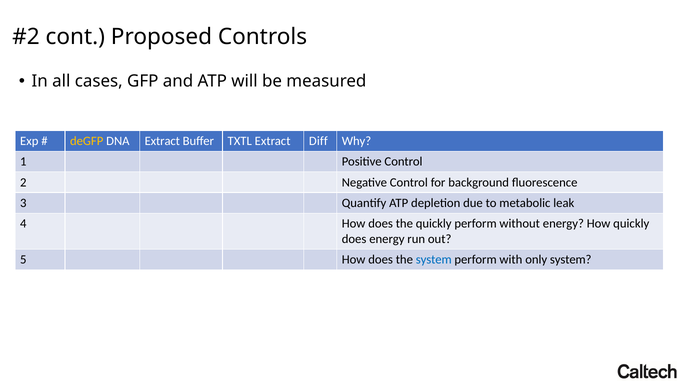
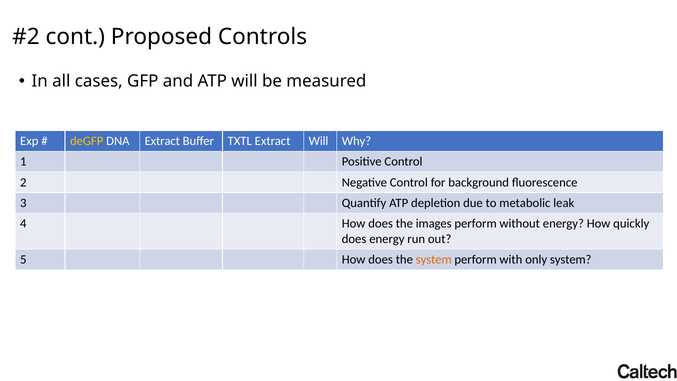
Extract Diff: Diff -> Will
the quickly: quickly -> images
system at (434, 260) colour: blue -> orange
